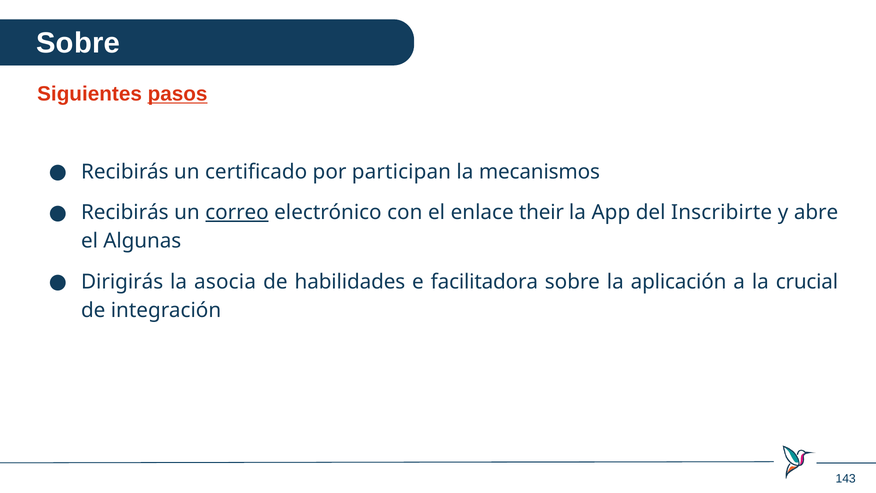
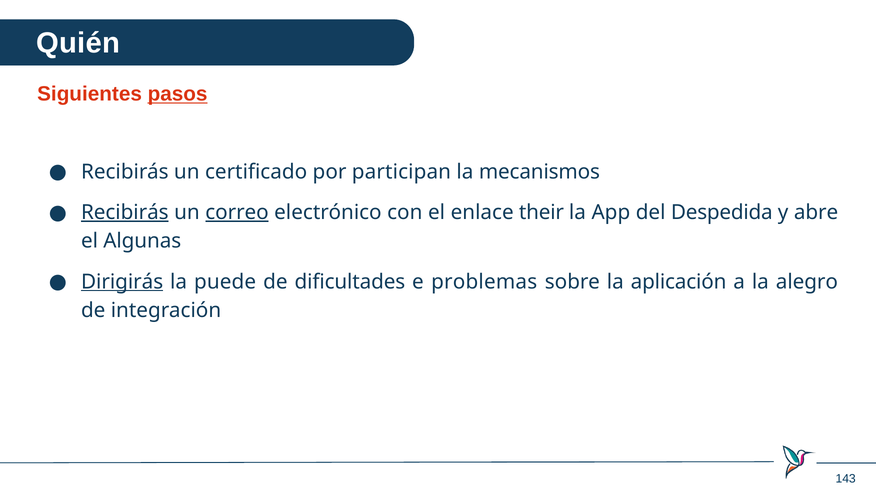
Sobre at (78, 43): Sobre -> Quién
Recibirás at (125, 212) underline: none -> present
Inscribirte: Inscribirte -> Despedida
Dirigirás underline: none -> present
asocia: asocia -> puede
habilidades: habilidades -> dificultades
facilitadora: facilitadora -> problemas
crucial: crucial -> alegro
